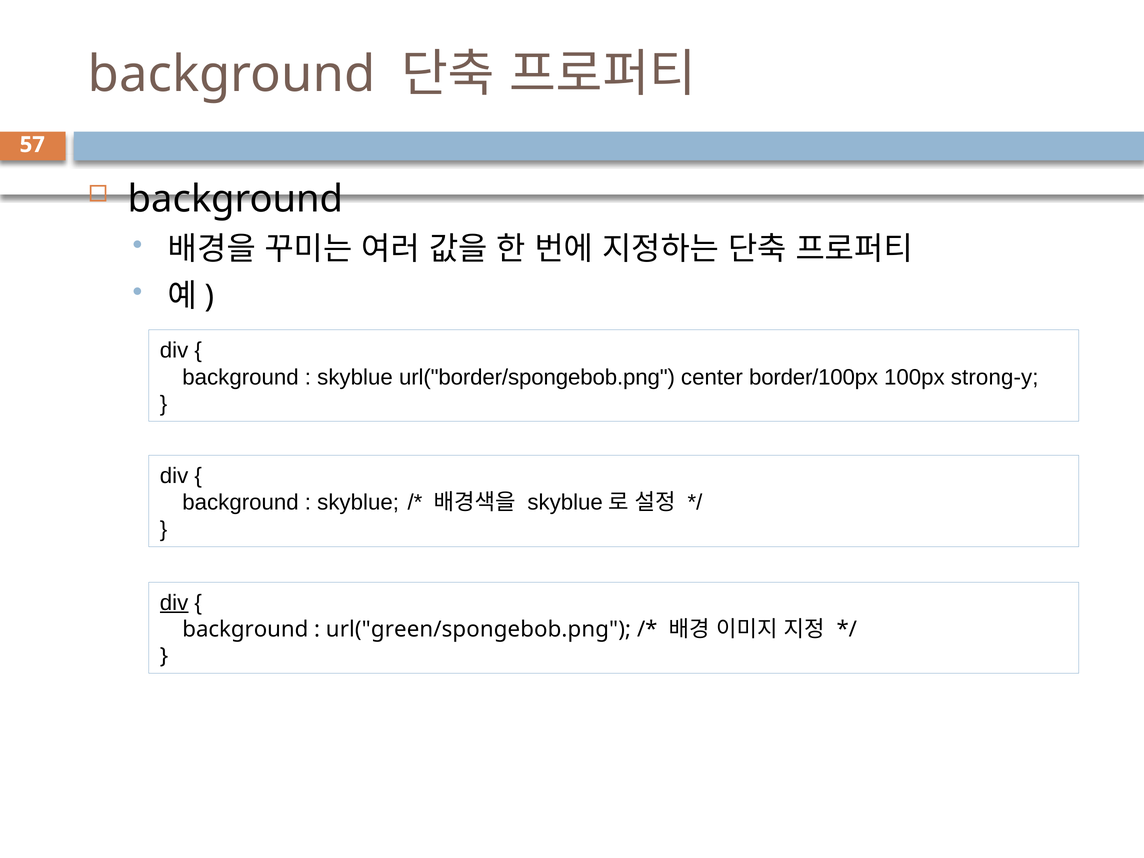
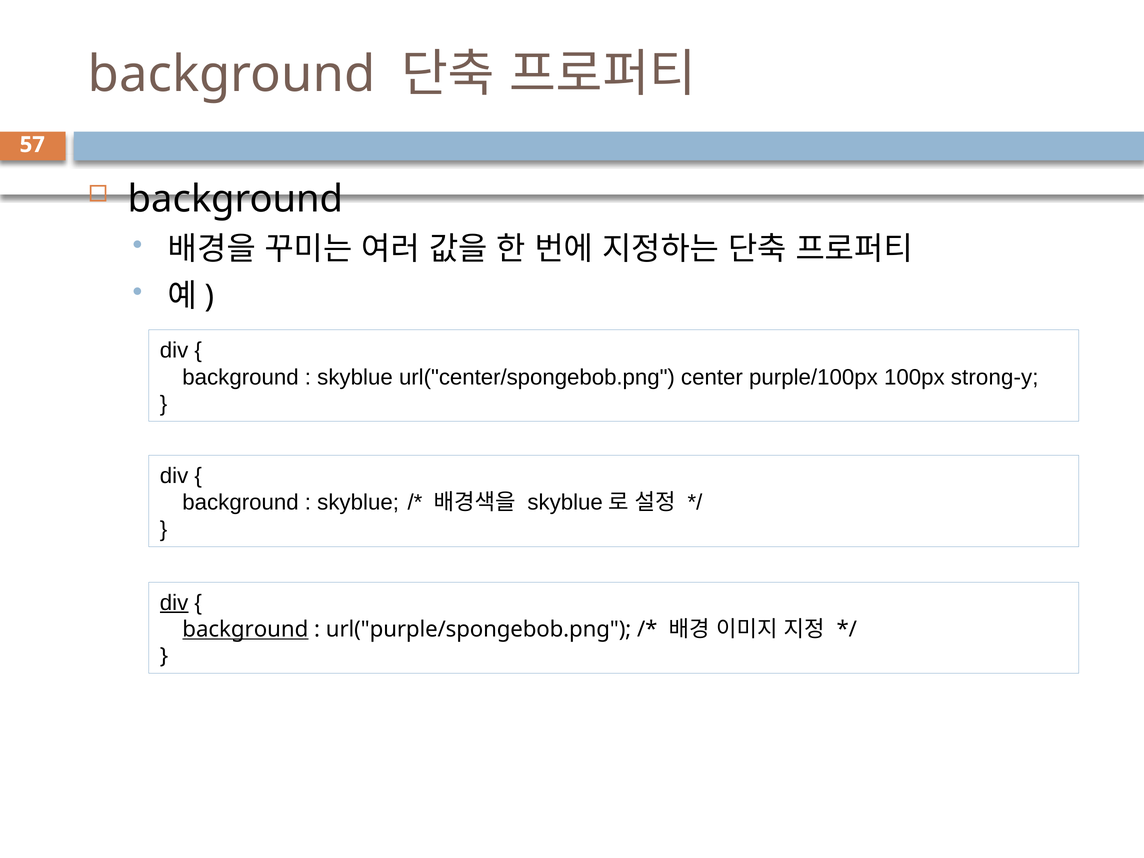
url("border/spongebob.png: url("border/spongebob.png -> url("center/spongebob.png
border/100px: border/100px -> purple/100px
background at (245, 629) underline: none -> present
url("green/spongebob.png: url("green/spongebob.png -> url("purple/spongebob.png
